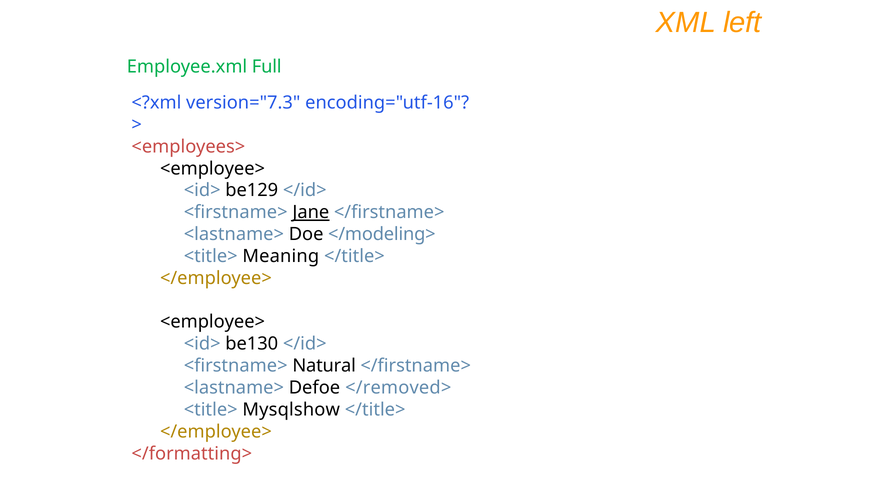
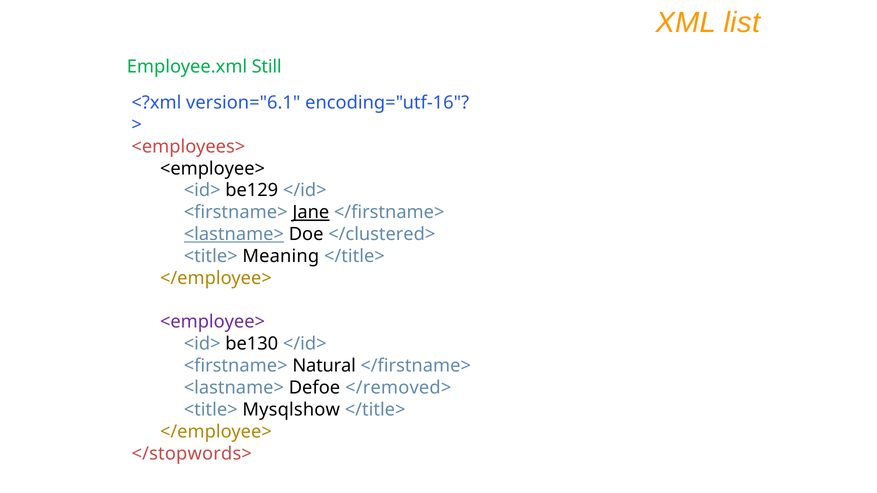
left: left -> list
Full: Full -> Still
version="7.3: version="7.3 -> version="6.1
<lastname> at (234, 234) underline: none -> present
</modeling>: </modeling> -> </clustered>
<employee> at (213, 322) colour: black -> purple
</formatting>: </formatting> -> </stopwords>
